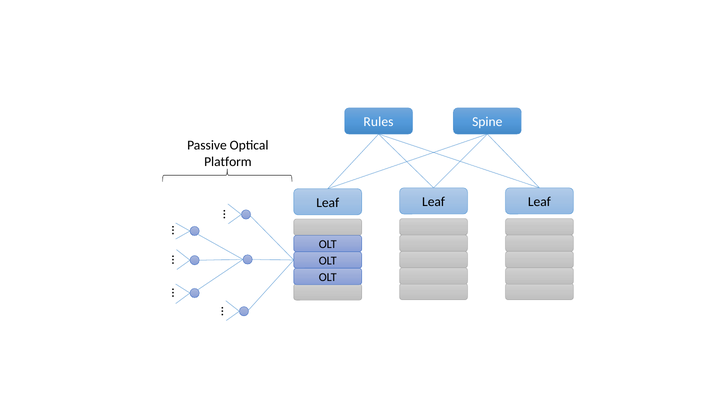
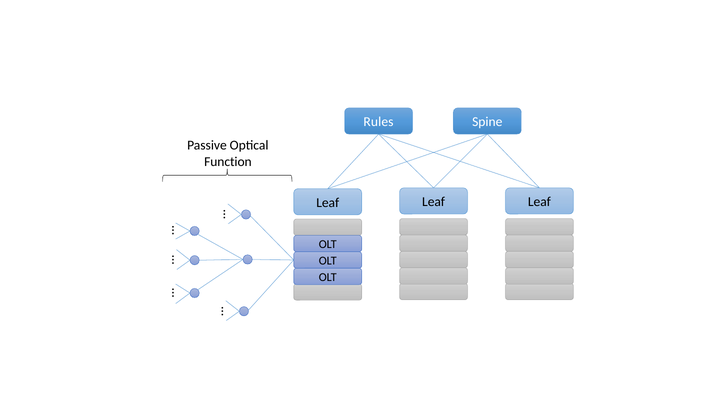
Platform: Platform -> Function
